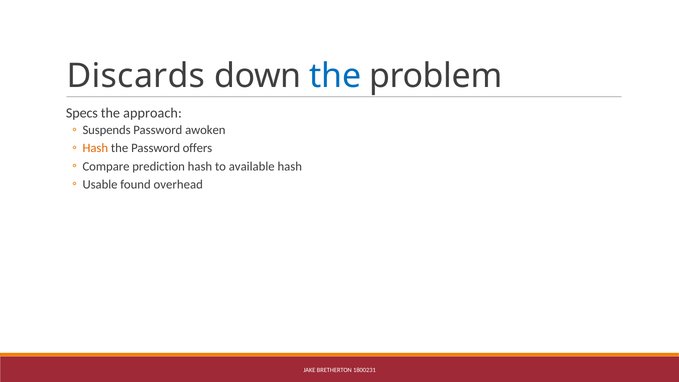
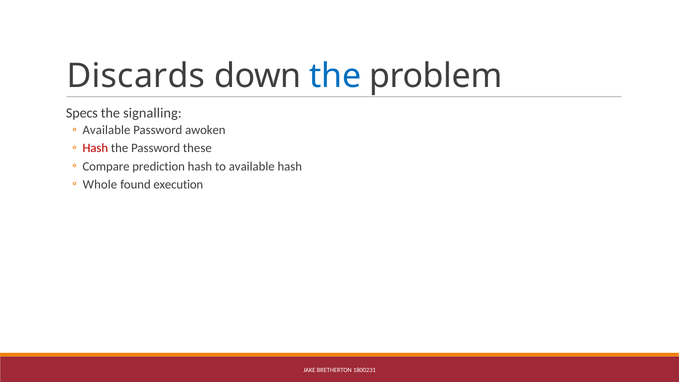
approach: approach -> signalling
Suspends at (107, 130): Suspends -> Available
Hash at (95, 148) colour: orange -> red
offers: offers -> these
Usable: Usable -> Whole
overhead: overhead -> execution
